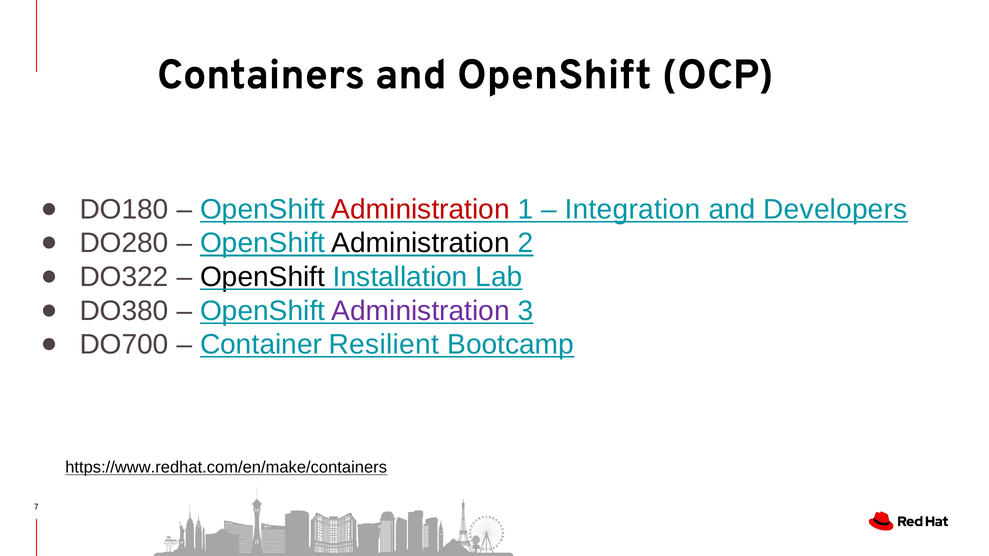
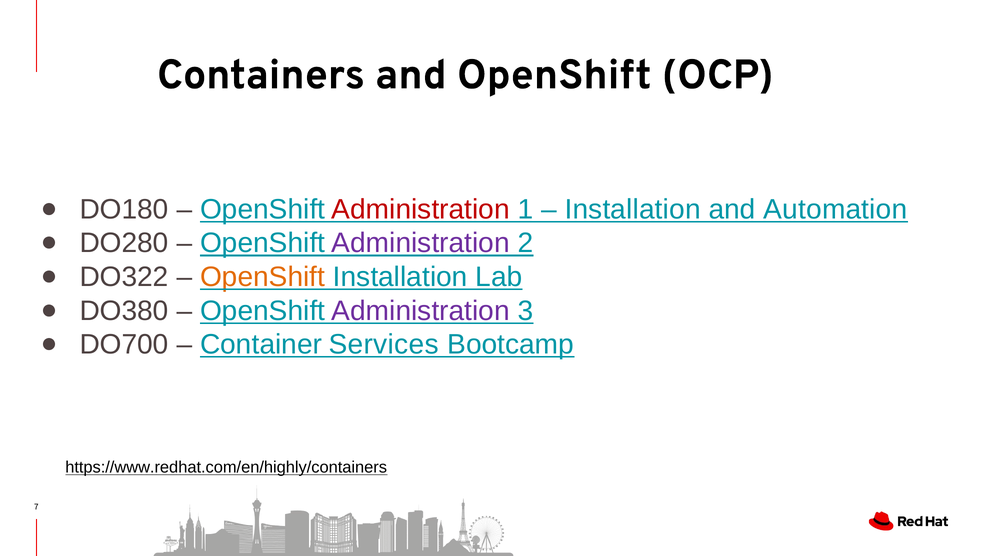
Integration at (633, 210): Integration -> Installation
Developers: Developers -> Automation
Administration at (421, 243) colour: black -> purple
OpenShift at (263, 277) colour: black -> orange
Resilient: Resilient -> Services
https://www.redhat.com/en/make/containers: https://www.redhat.com/en/make/containers -> https://www.redhat.com/en/highly/containers
